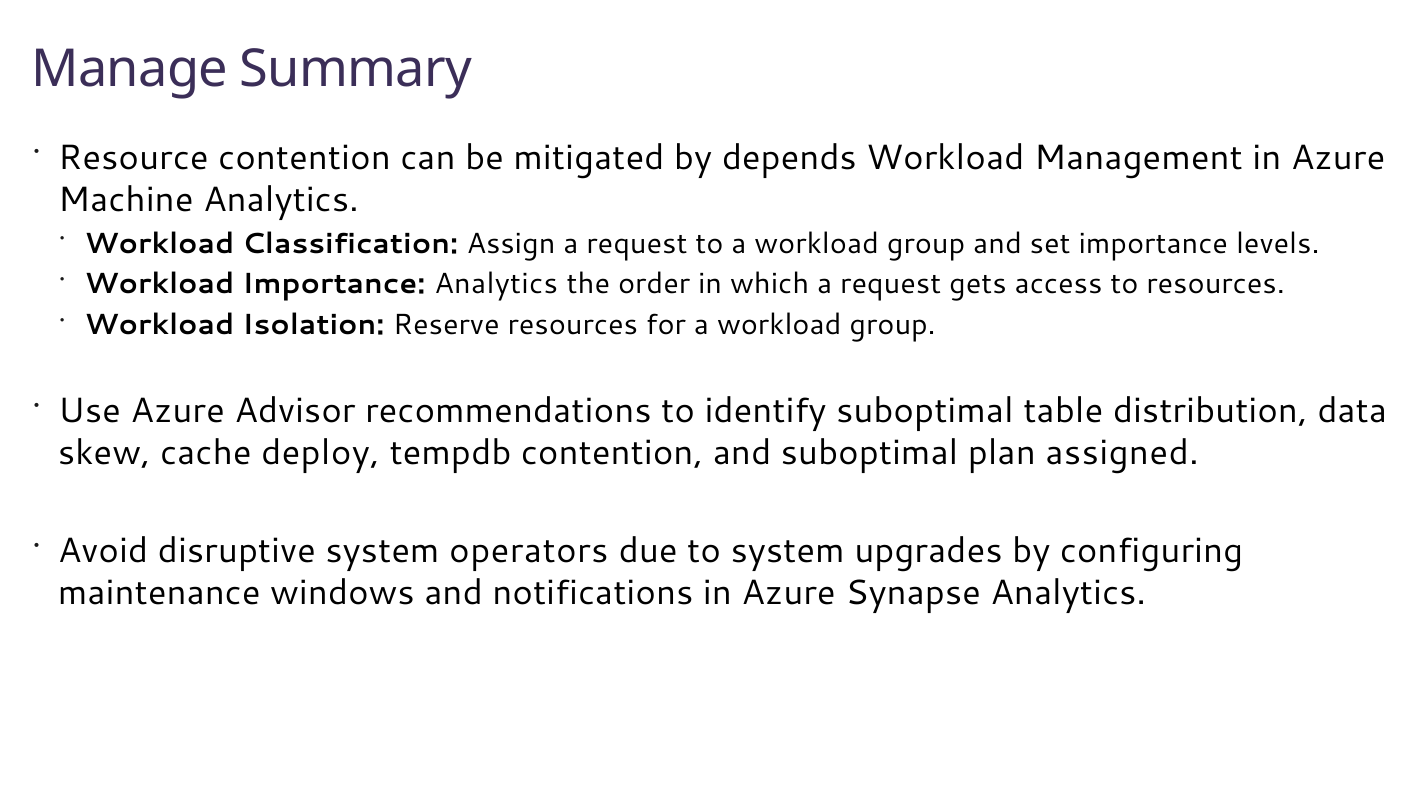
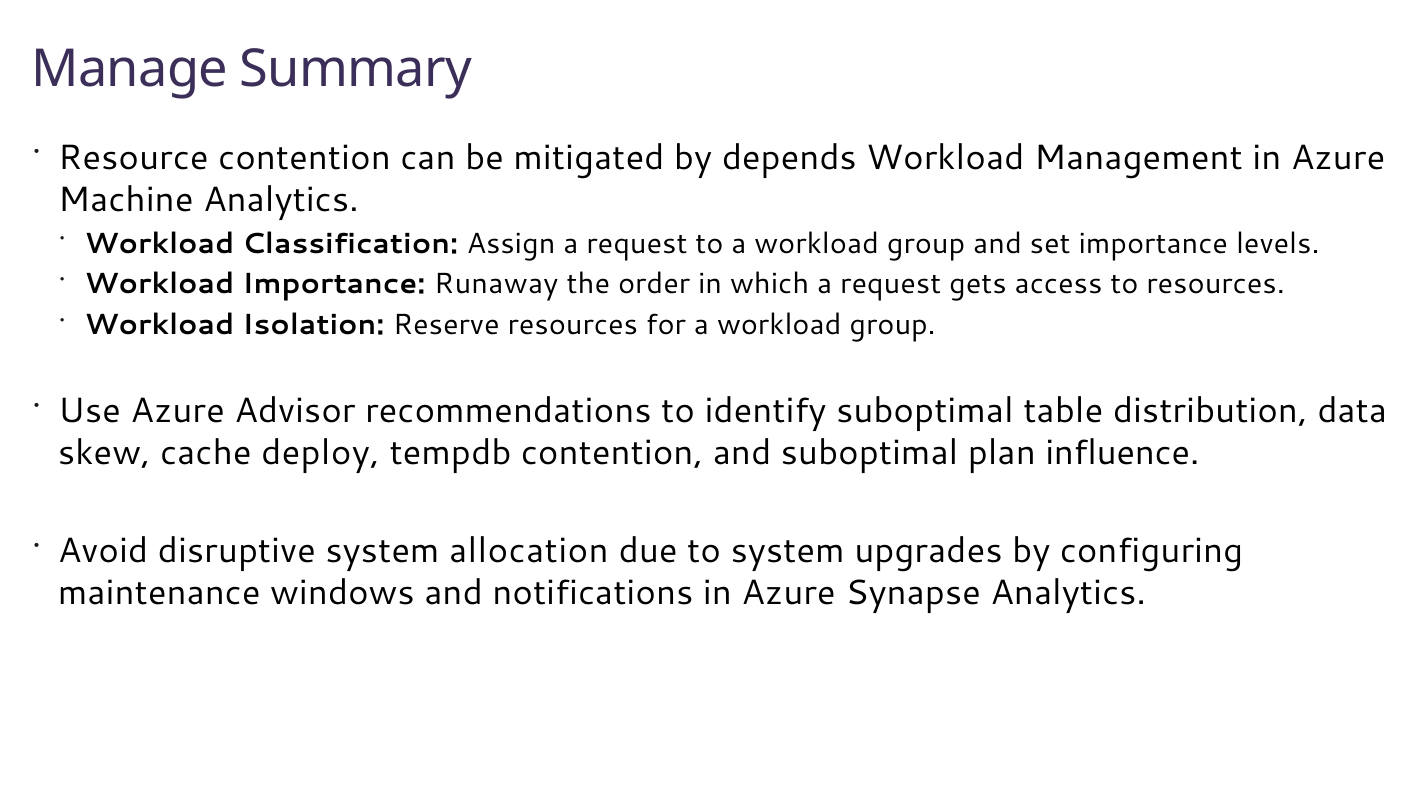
Importance Analytics: Analytics -> Runaway
assigned: assigned -> influence
operators: operators -> allocation
